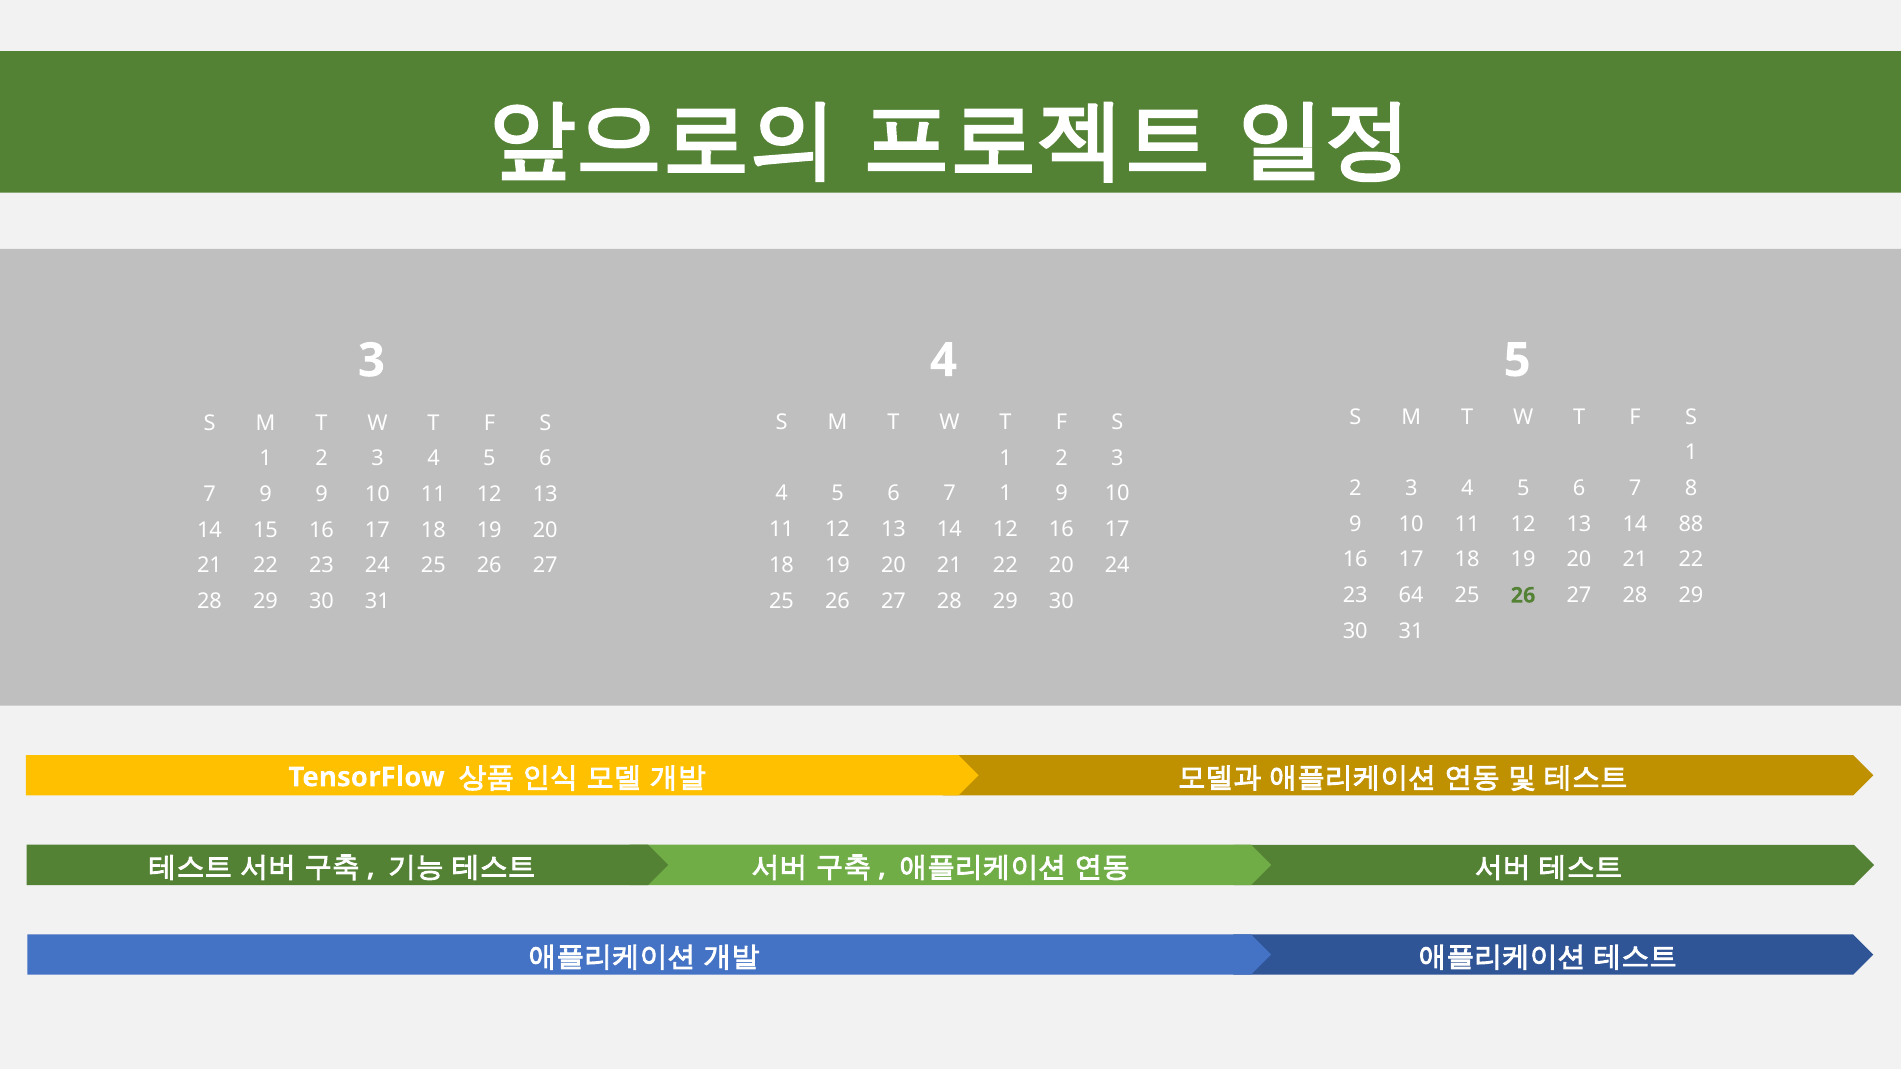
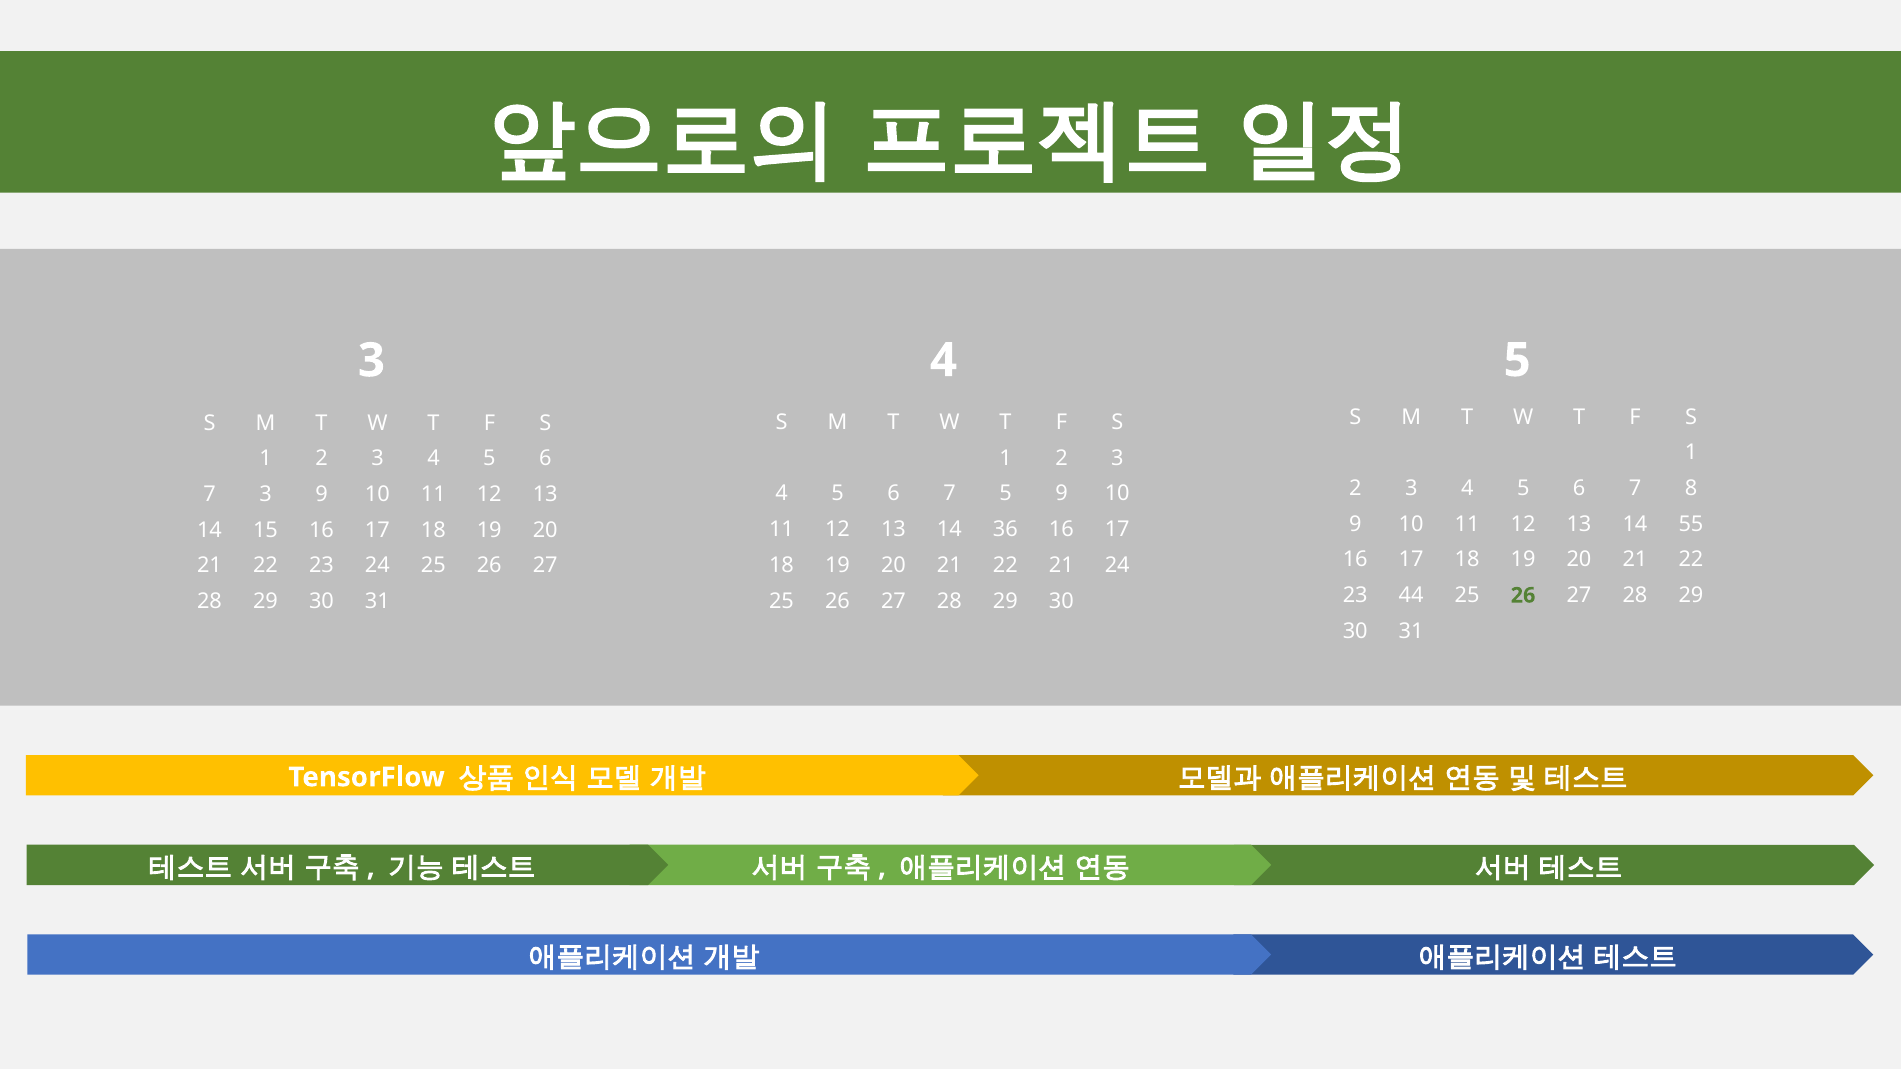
7 1: 1 -> 5
7 9: 9 -> 3
88: 88 -> 55
14 12: 12 -> 36
22 20: 20 -> 21
64: 64 -> 44
